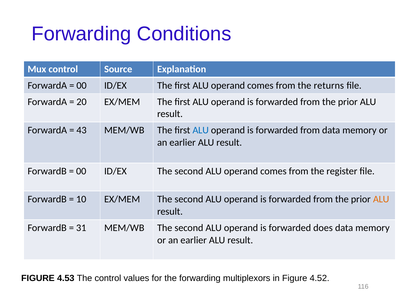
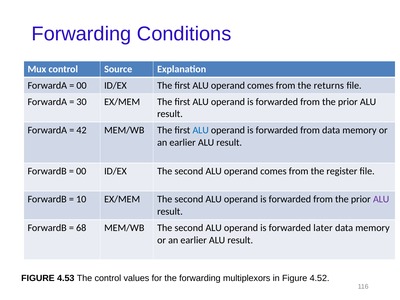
20: 20 -> 30
43: 43 -> 42
ALU at (381, 199) colour: orange -> purple
31: 31 -> 68
does: does -> later
